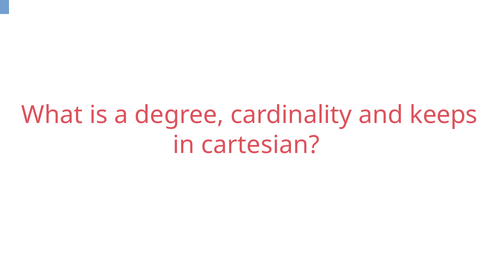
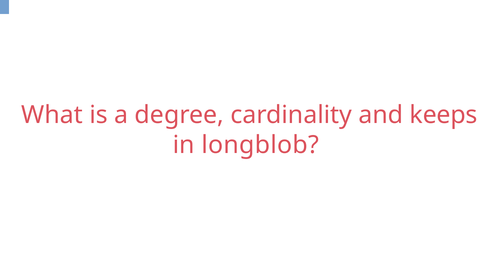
cartesian: cartesian -> longblob
